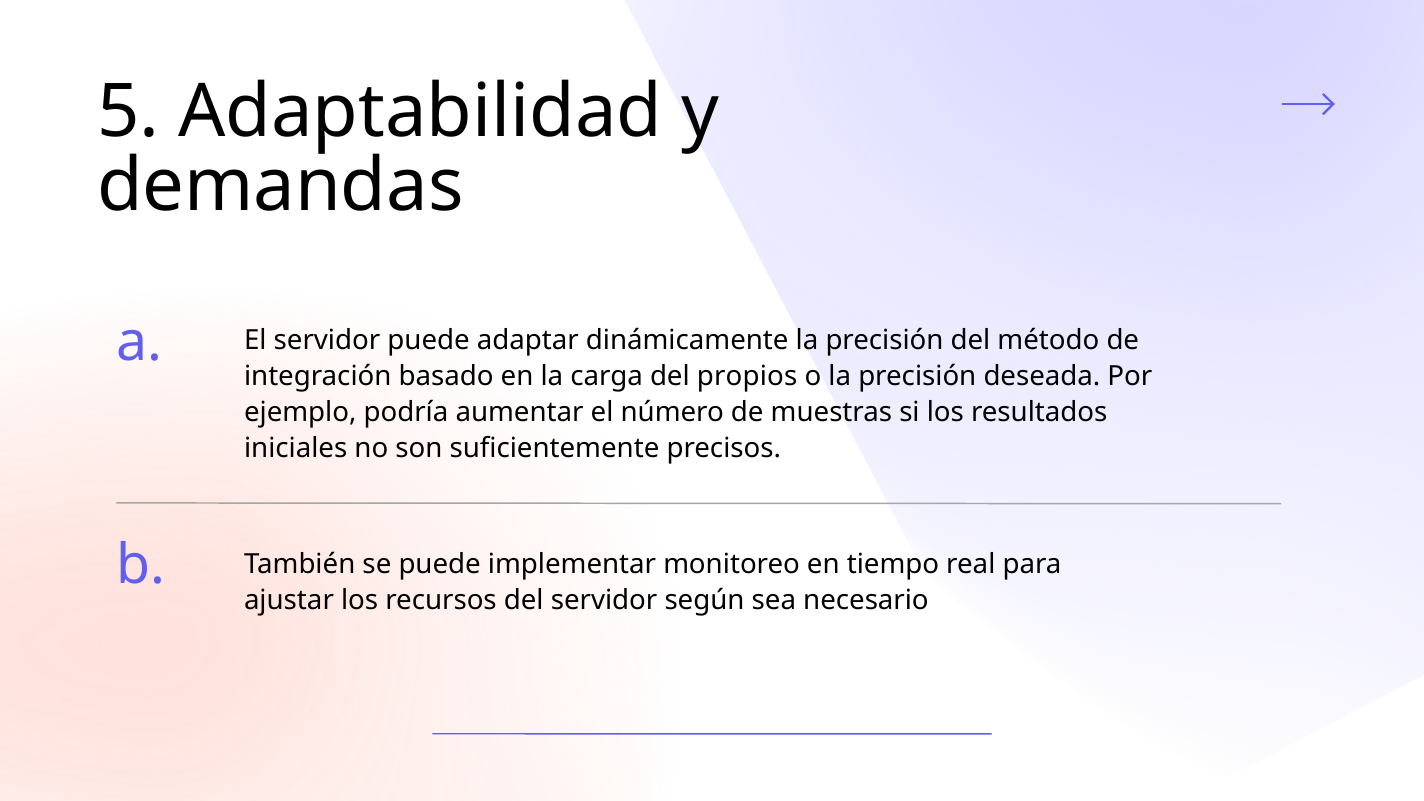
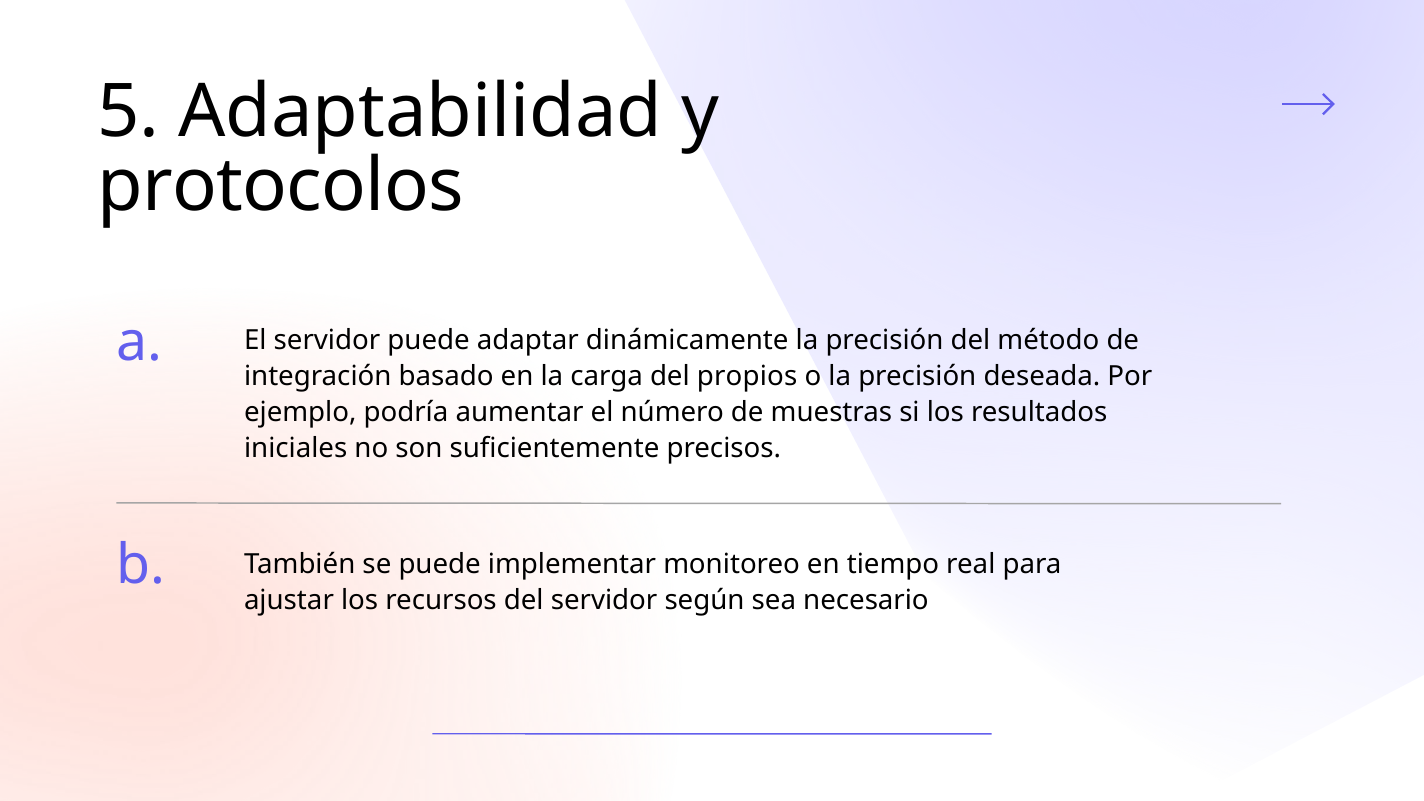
demandas: demandas -> protocolos
